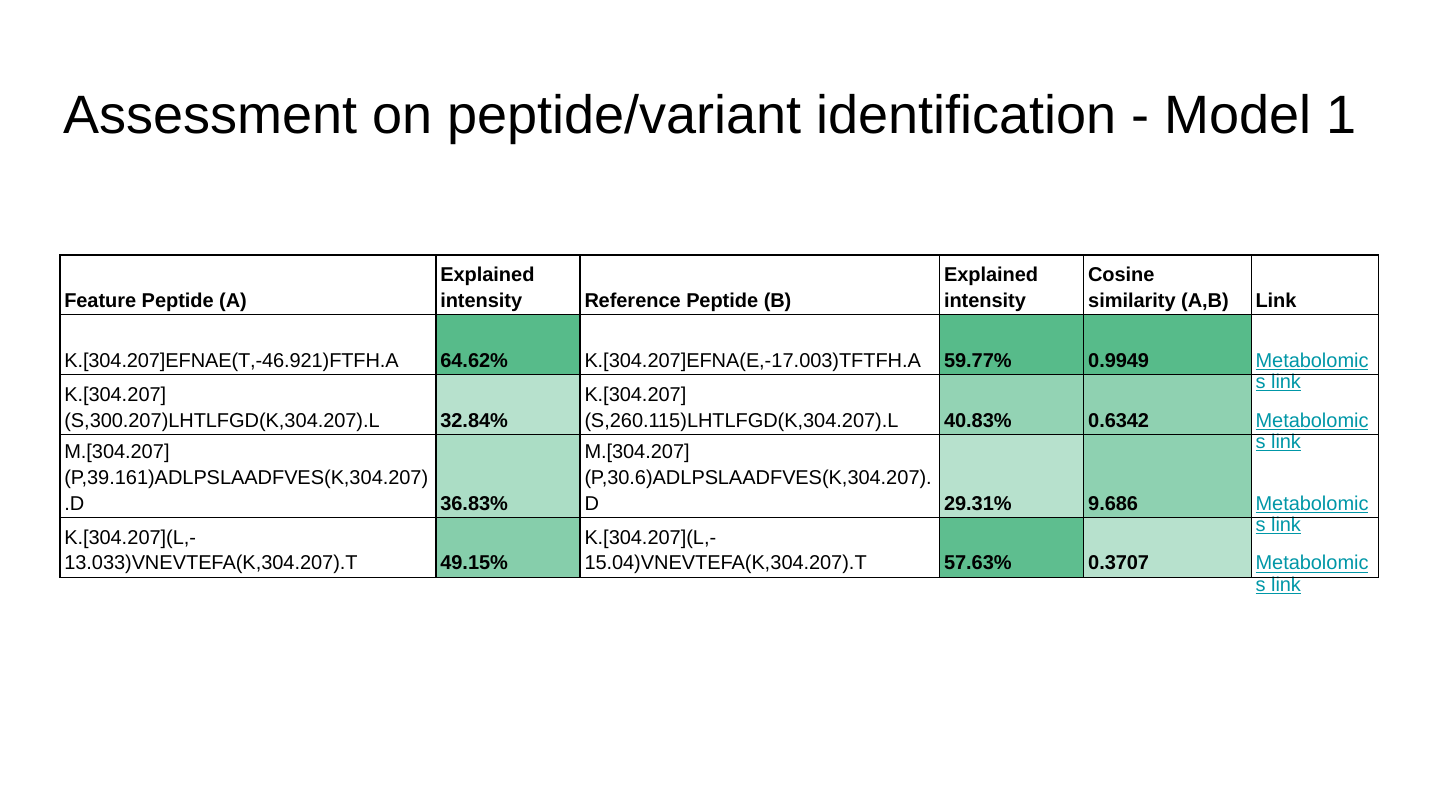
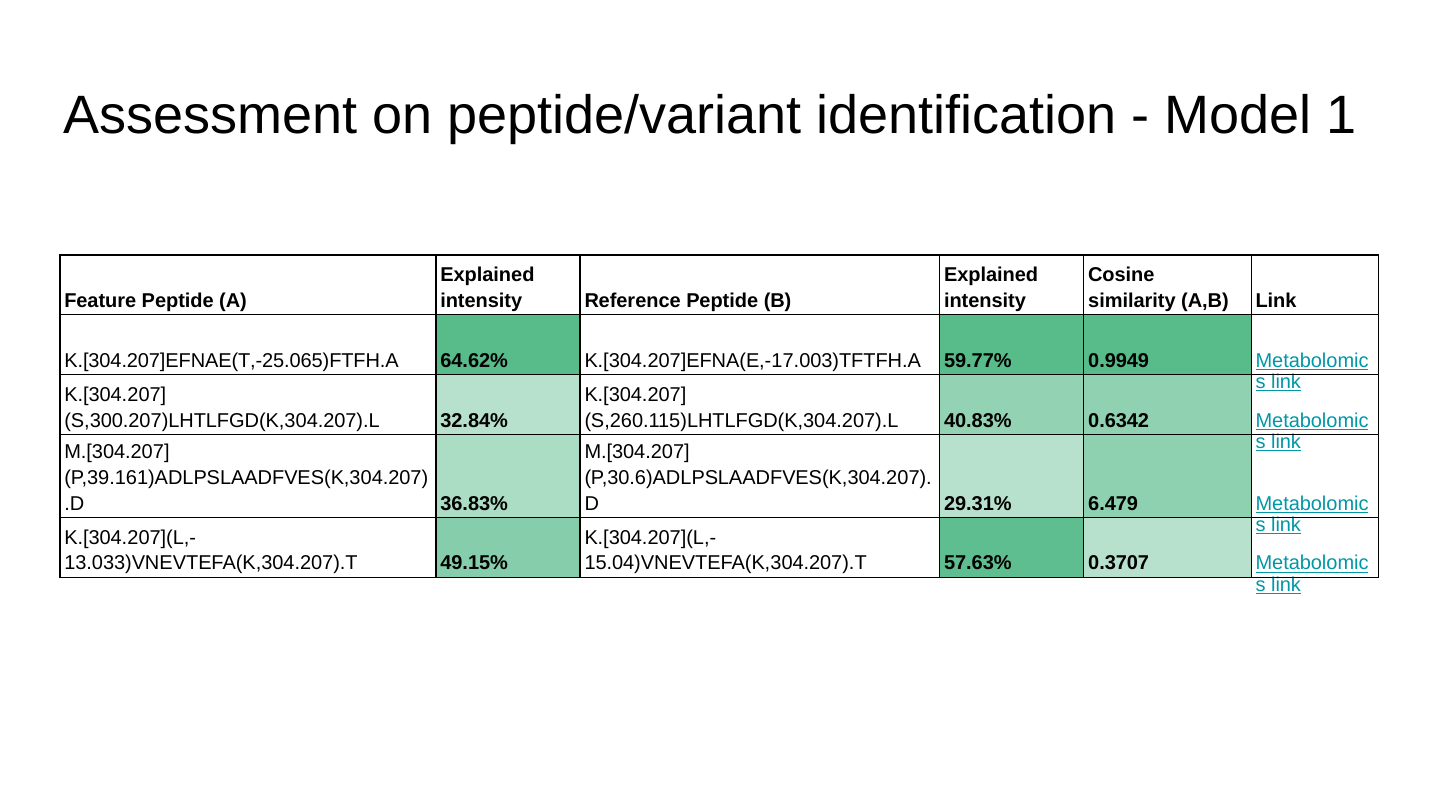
K.[304.207]EFNAE(T,-46.921)FTFH.A: K.[304.207]EFNAE(T,-46.921)FTFH.A -> K.[304.207]EFNAE(T,-25.065)FTFH.A
9.686: 9.686 -> 6.479
